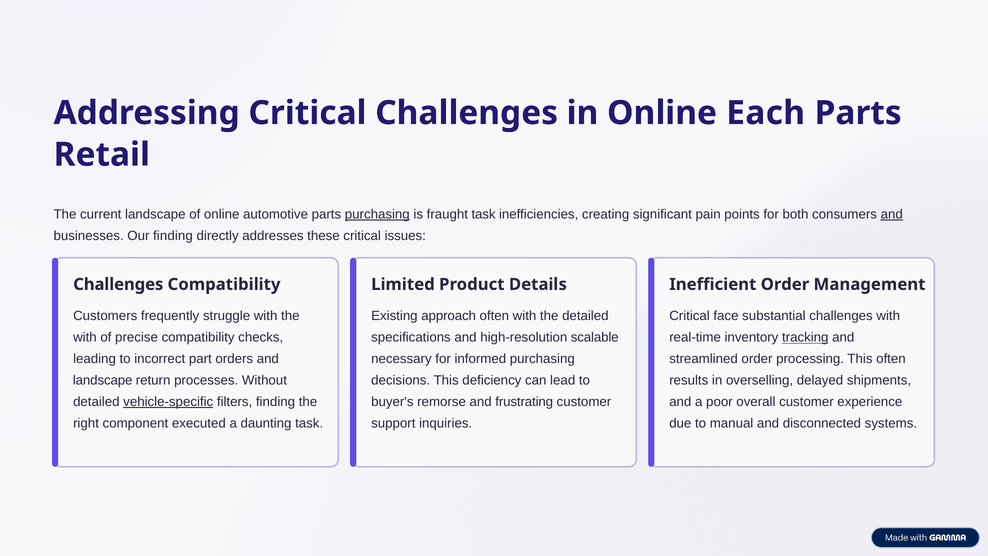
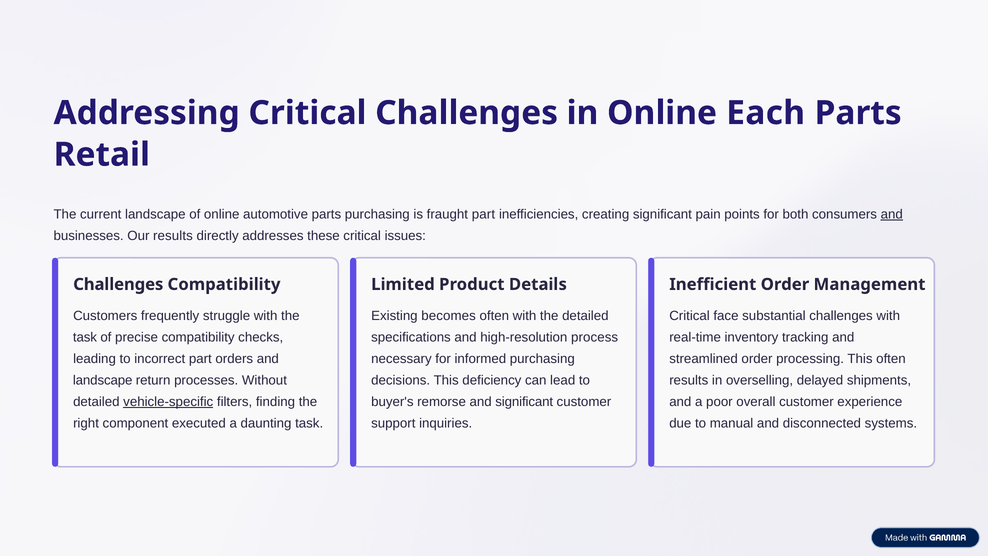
purchasing at (377, 214) underline: present -> none
fraught task: task -> part
Our finding: finding -> results
approach: approach -> becomes
with at (85, 337): with -> task
scalable: scalable -> process
tracking underline: present -> none
and frustrating: frustrating -> significant
